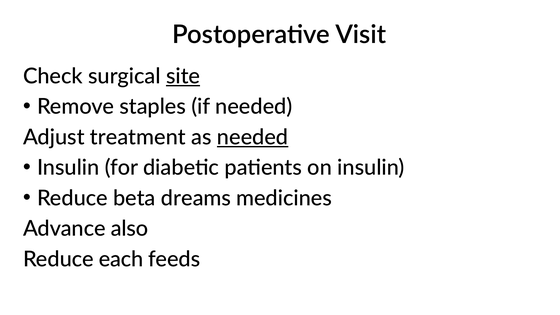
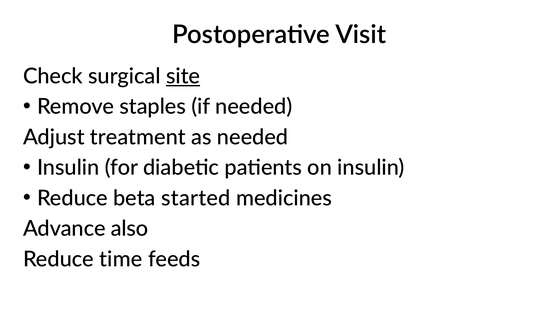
needed at (253, 137) underline: present -> none
dreams: dreams -> started
each: each -> time
